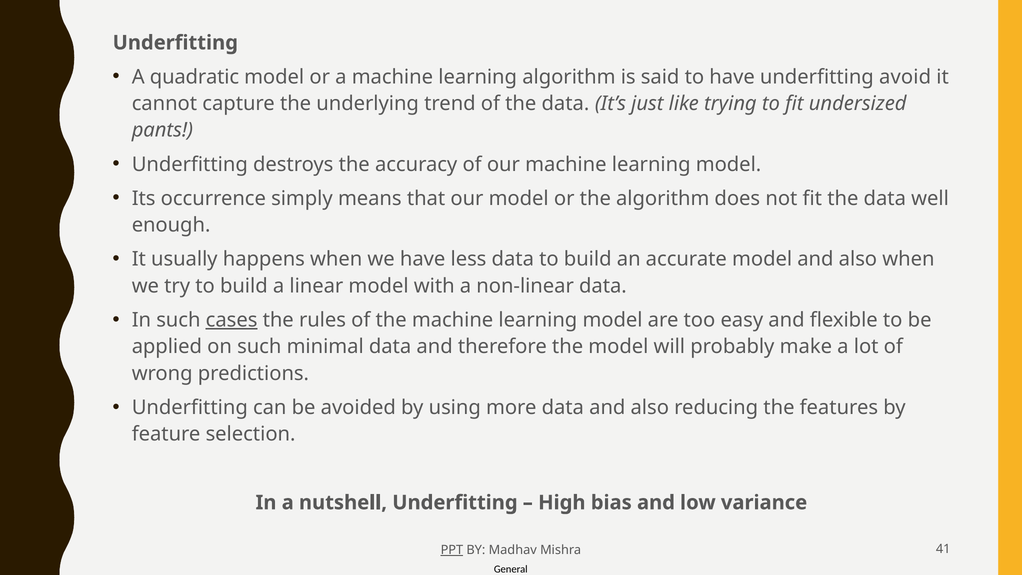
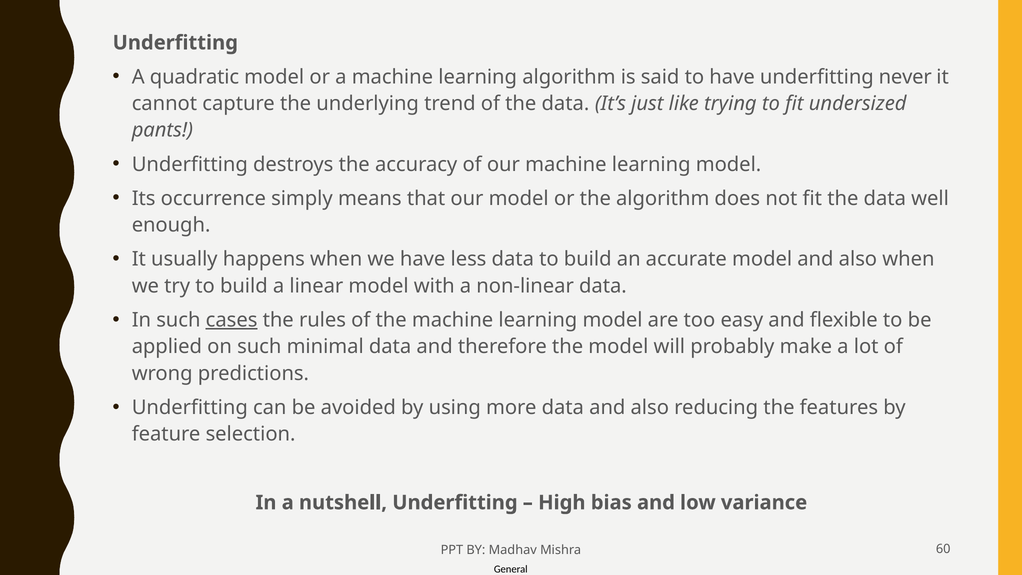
avoid: avoid -> never
PPT underline: present -> none
41: 41 -> 60
